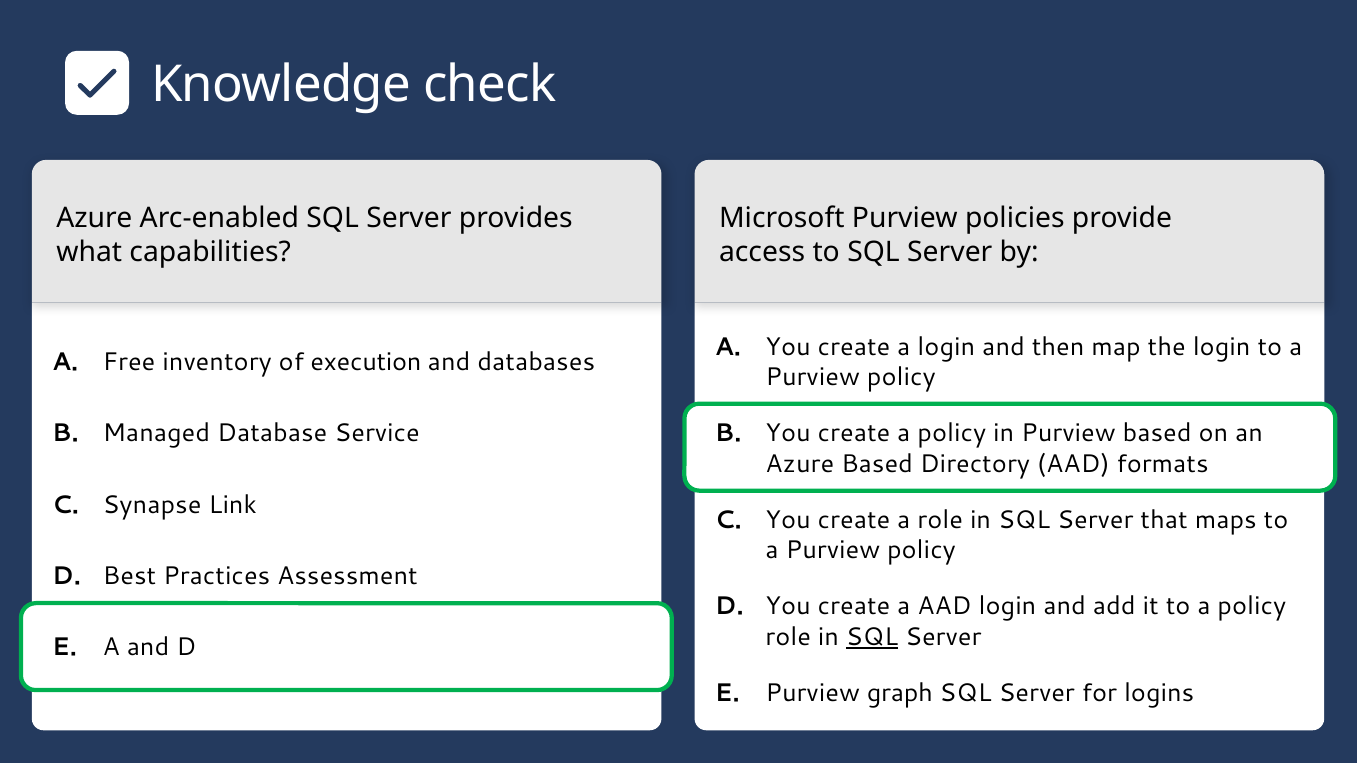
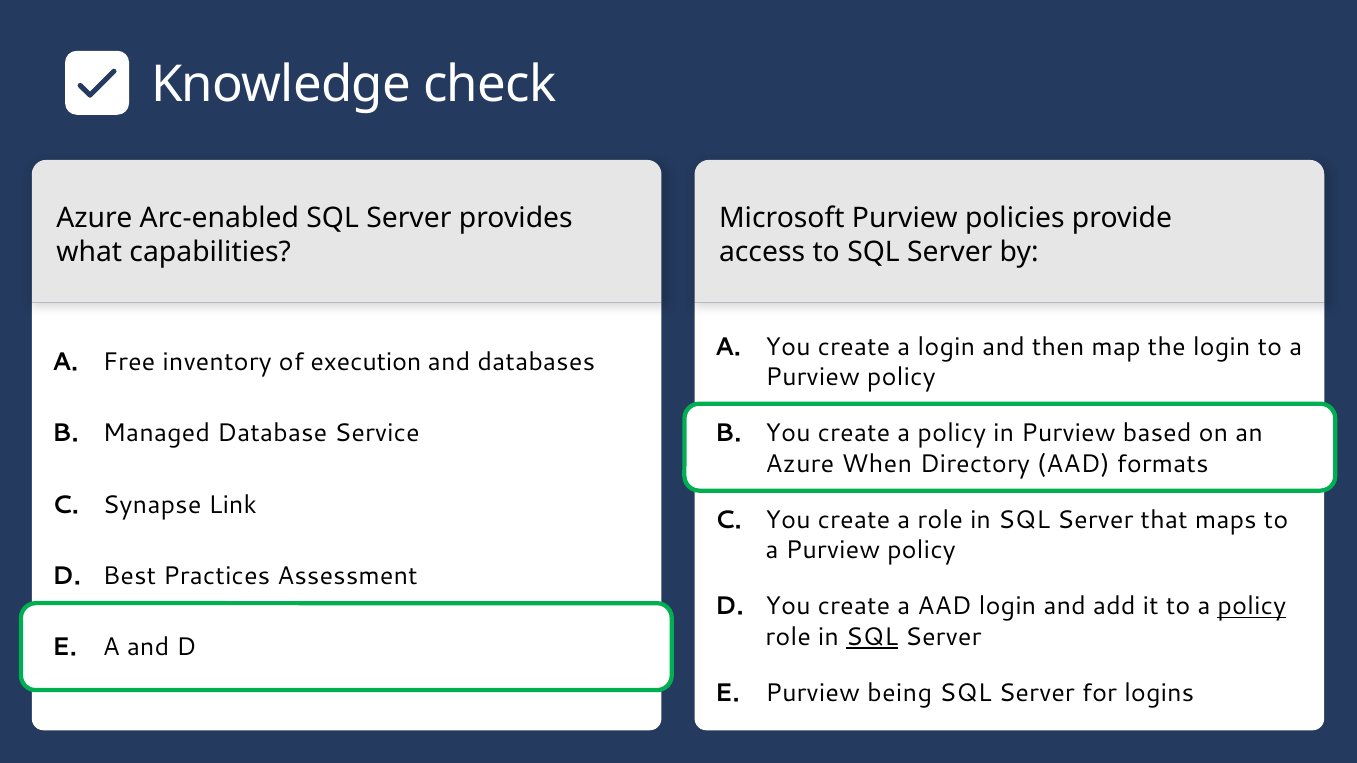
Azure Based: Based -> When
policy at (1252, 607) underline: none -> present
graph: graph -> being
